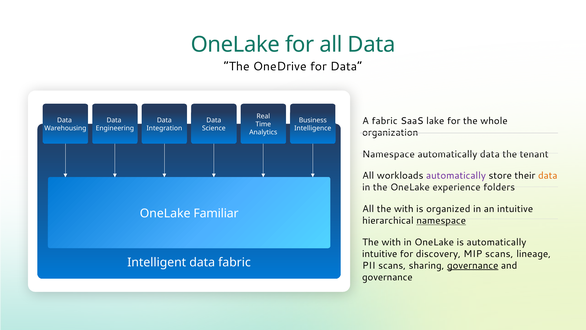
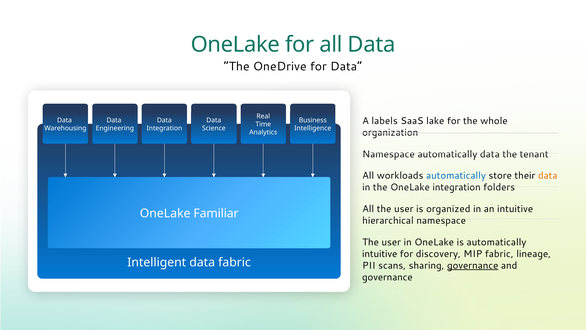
A fabric: fabric -> labels
automatically at (456, 175) colour: purple -> blue
OneLake experience: experience -> integration
All the with: with -> user
namespace at (441, 220) underline: present -> none
with at (391, 242): with -> user
MIP scans: scans -> fabric
